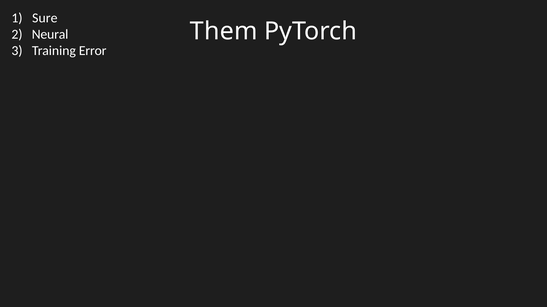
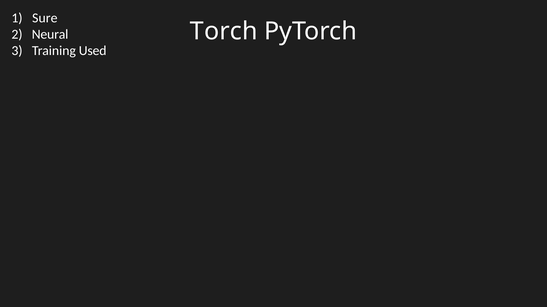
Them: Them -> Torch
Error: Error -> Used
